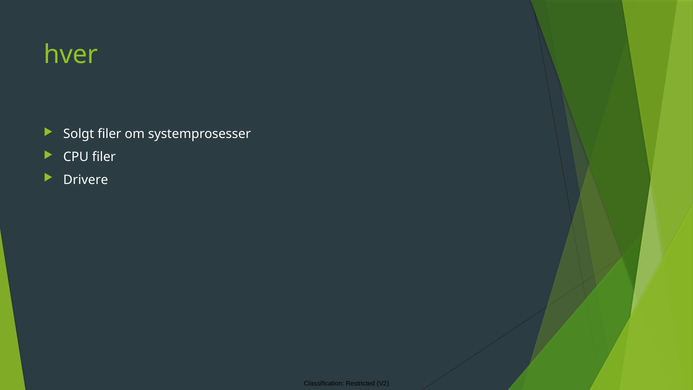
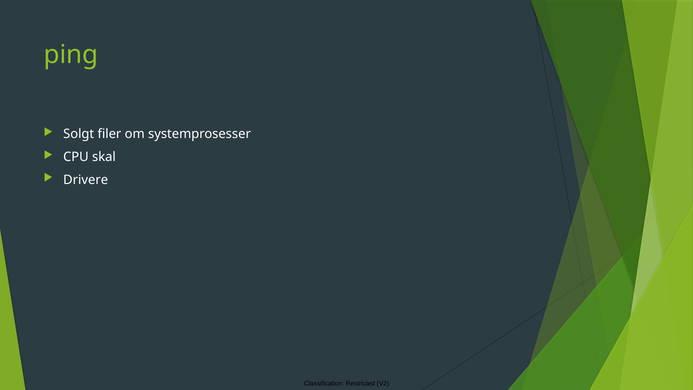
hver: hver -> ping
CPU filer: filer -> skal
